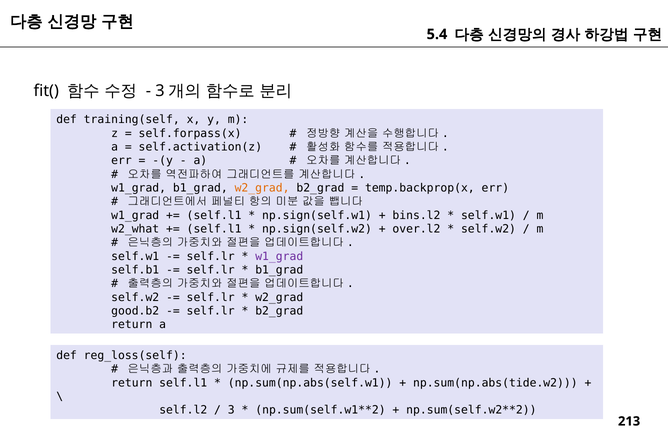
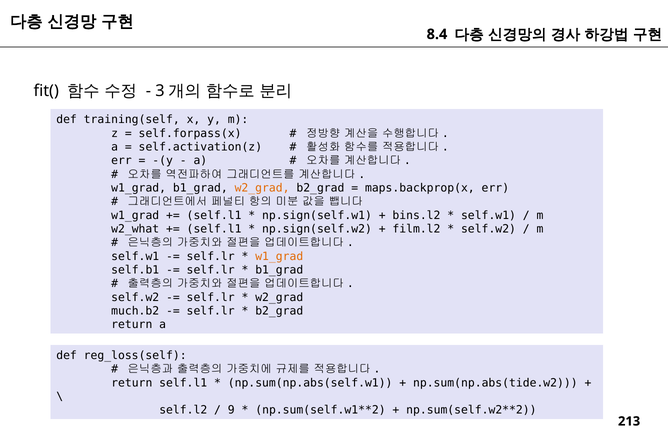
5.4: 5.4 -> 8.4
temp.backprop(x: temp.backprop(x -> maps.backprop(x
over.l2: over.l2 -> film.l2
w1_grad at (279, 256) colour: purple -> orange
good.b2: good.b2 -> much.b2
3: 3 -> 9
